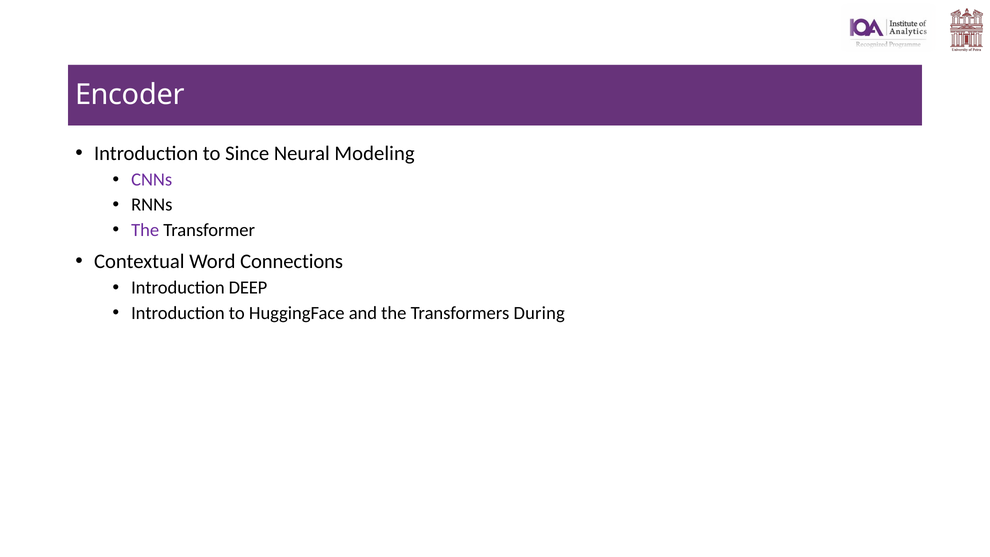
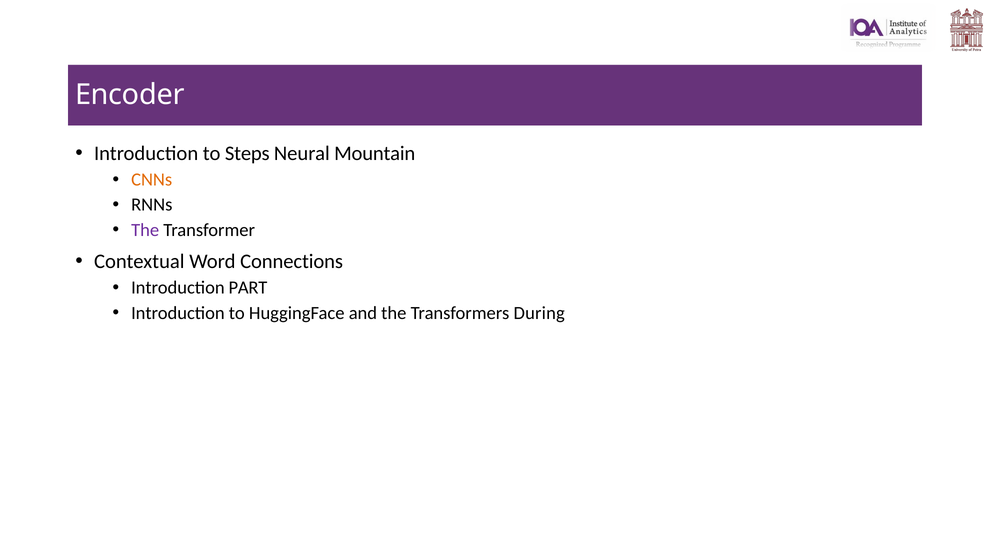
Since: Since -> Steps
Modeling: Modeling -> Mountain
CNNs colour: purple -> orange
DEEP: DEEP -> PART
